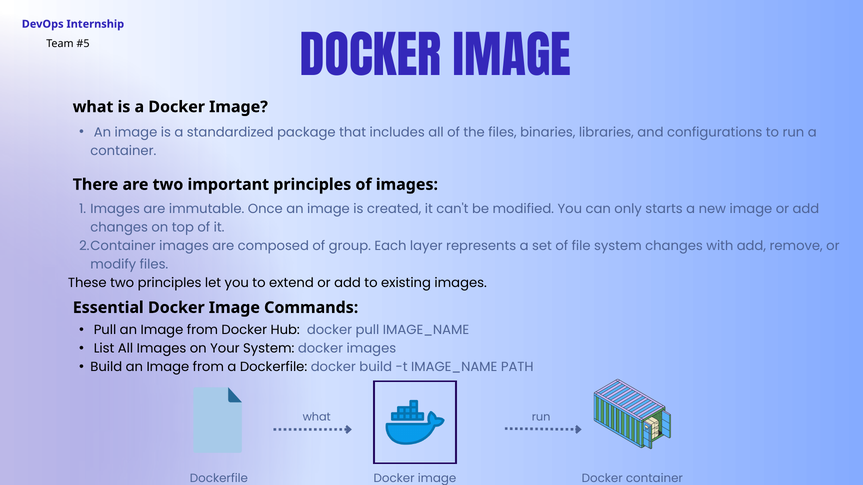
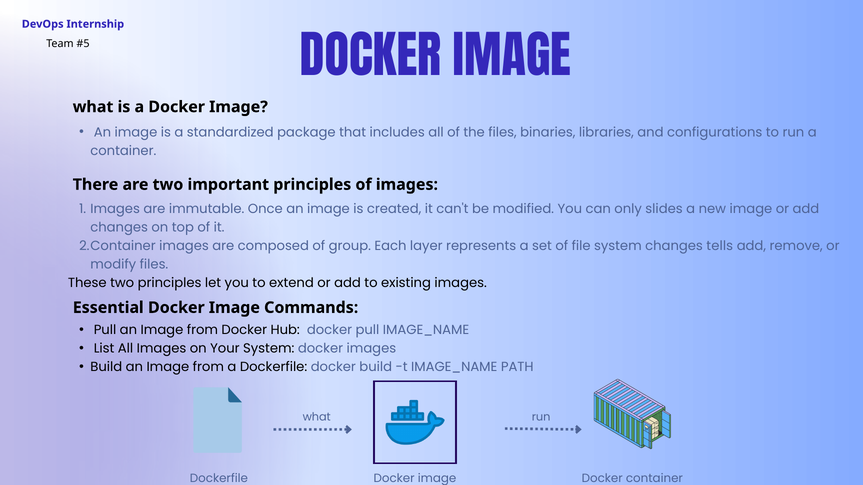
starts: starts -> slides
with: with -> tells
